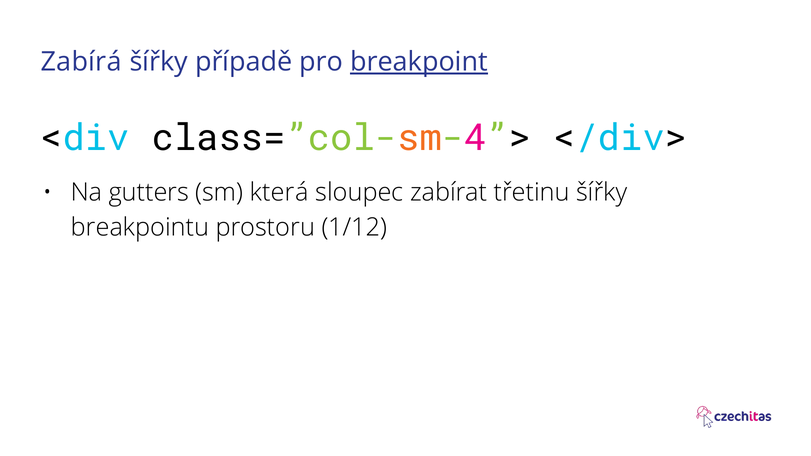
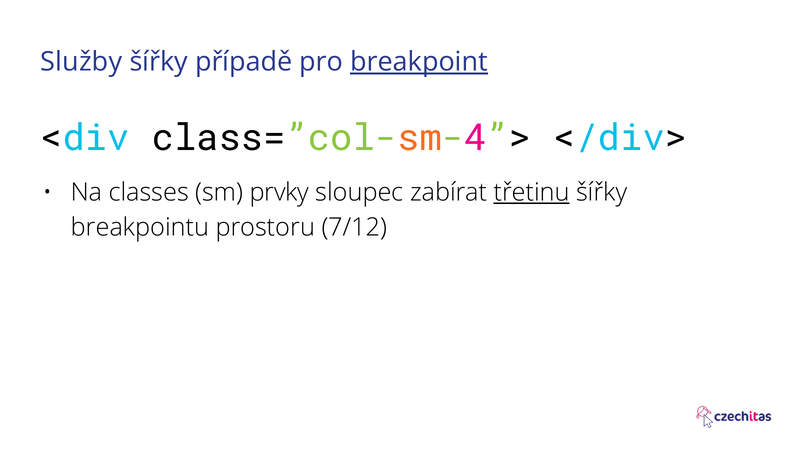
Zabírá: Zabírá -> Služby
gutters: gutters -> classes
která: která -> prvky
třetinu underline: none -> present
1/12: 1/12 -> 7/12
